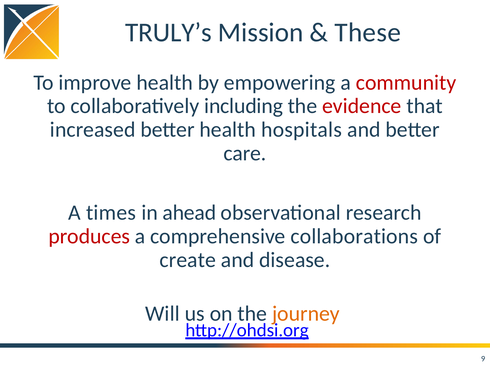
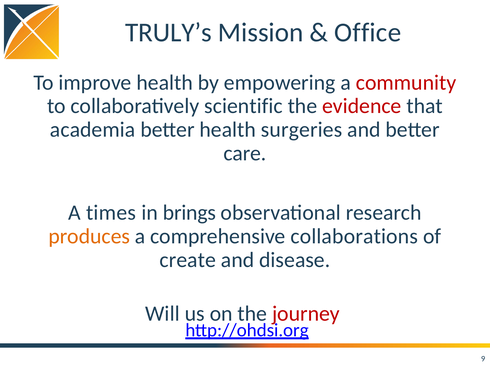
These: These -> Office
including: including -> scientific
increased: increased -> academia
hospitals: hospitals -> surgeries
ahead: ahead -> brings
produces colour: red -> orange
journey colour: orange -> red
